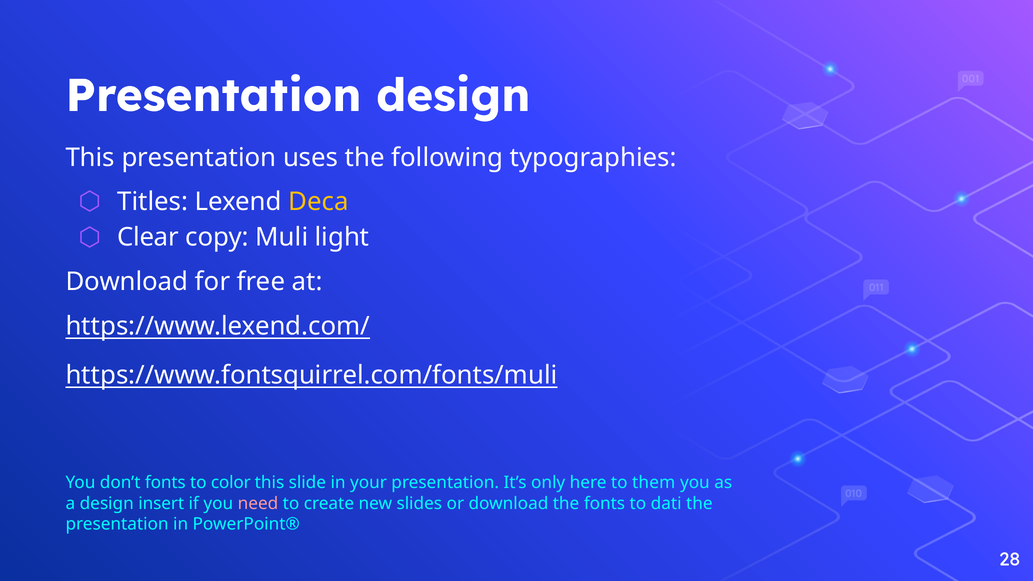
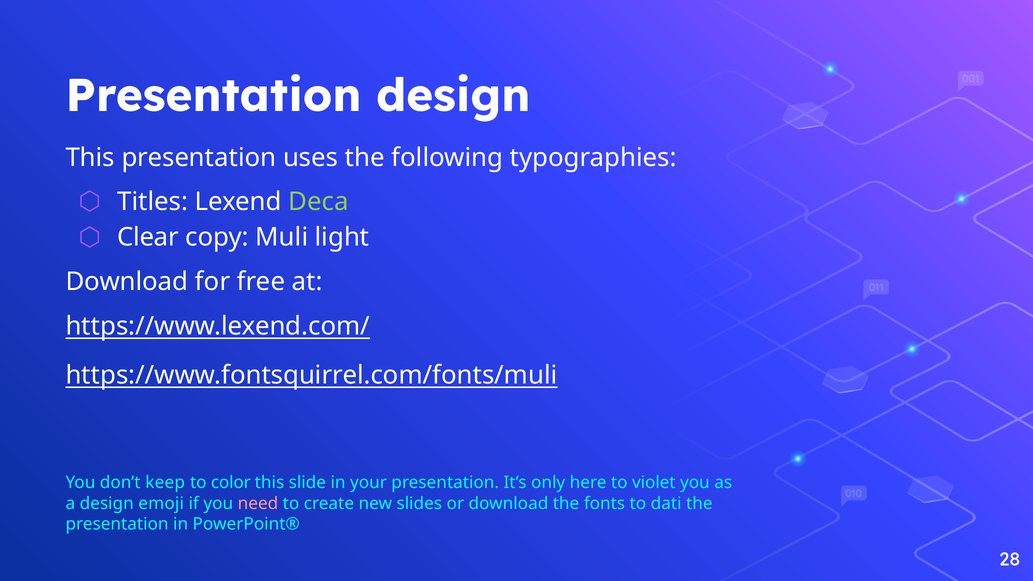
Deca colour: yellow -> light green
don’t fonts: fonts -> keep
them: them -> violet
insert: insert -> emoji
